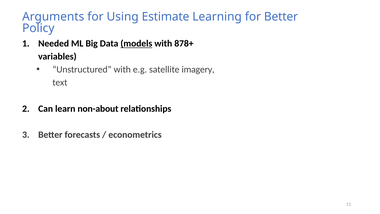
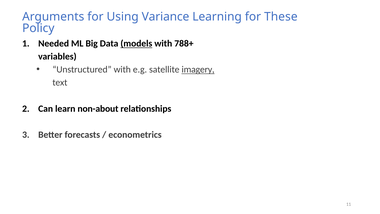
Estimate: Estimate -> Variance
for Better: Better -> These
878+: 878+ -> 788+
imagery underline: none -> present
